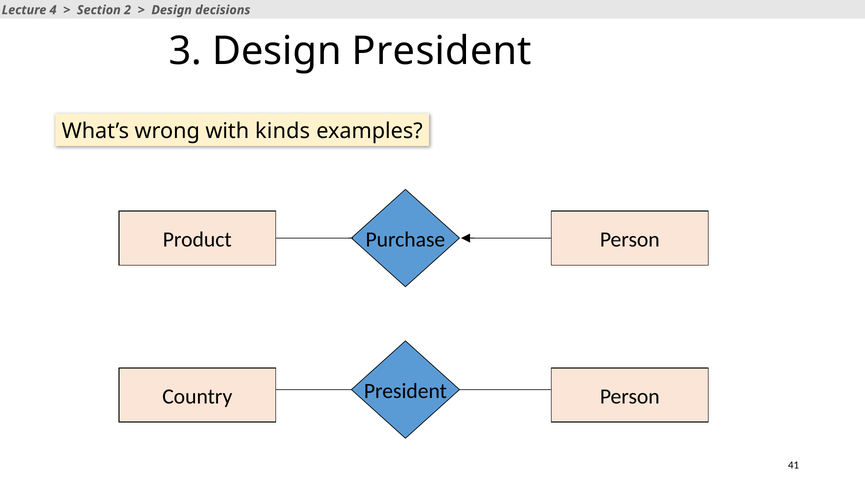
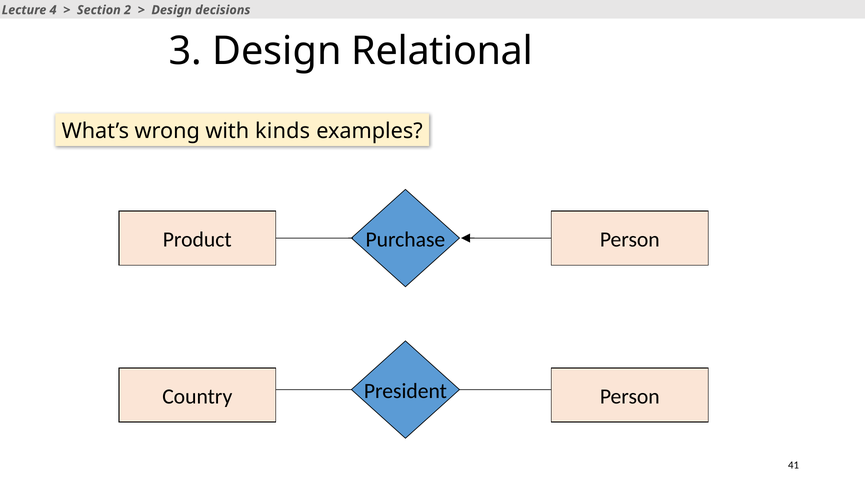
Design President: President -> Relational
